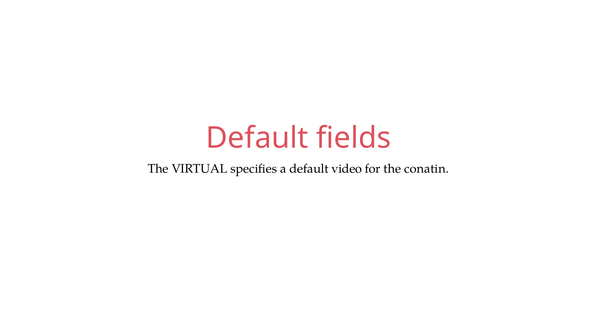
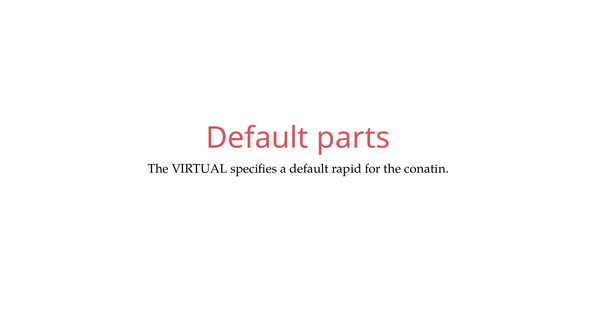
fields: fields -> parts
video: video -> rapid
